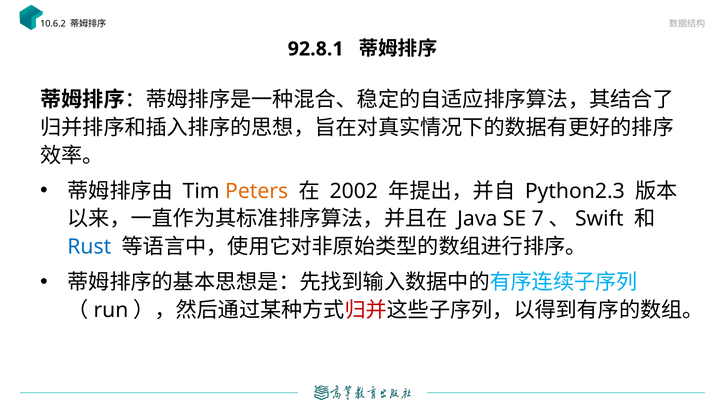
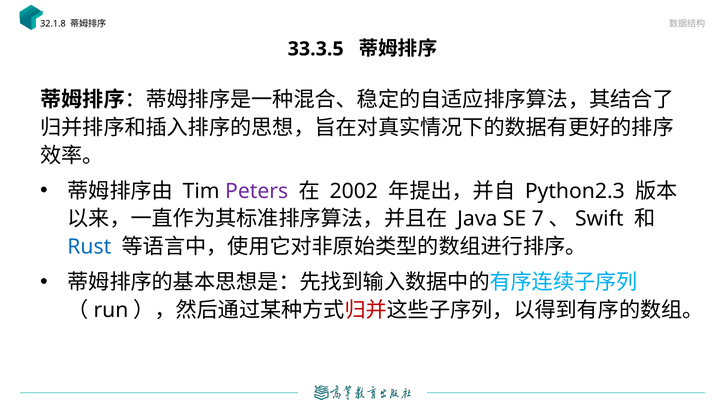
10.6.2: 10.6.2 -> 32.1.8
92.8.1: 92.8.1 -> 33.3.5
Peters colour: orange -> purple
